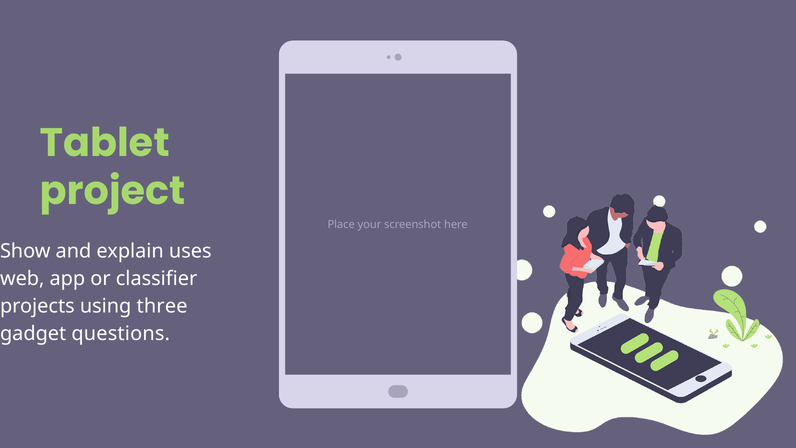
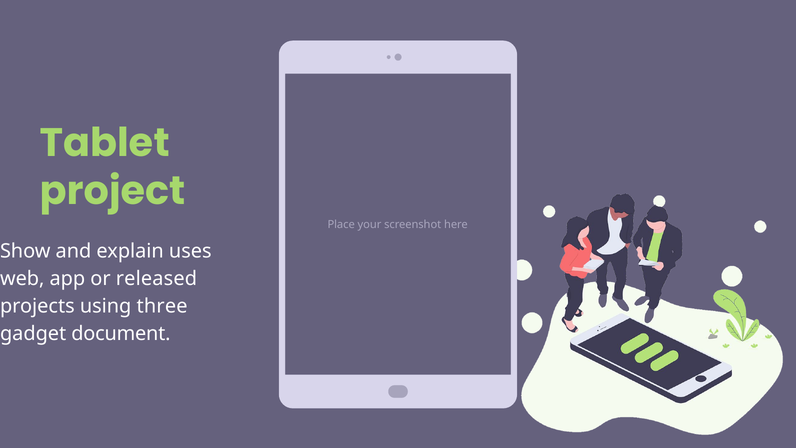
classifier: classifier -> released
questions: questions -> document
